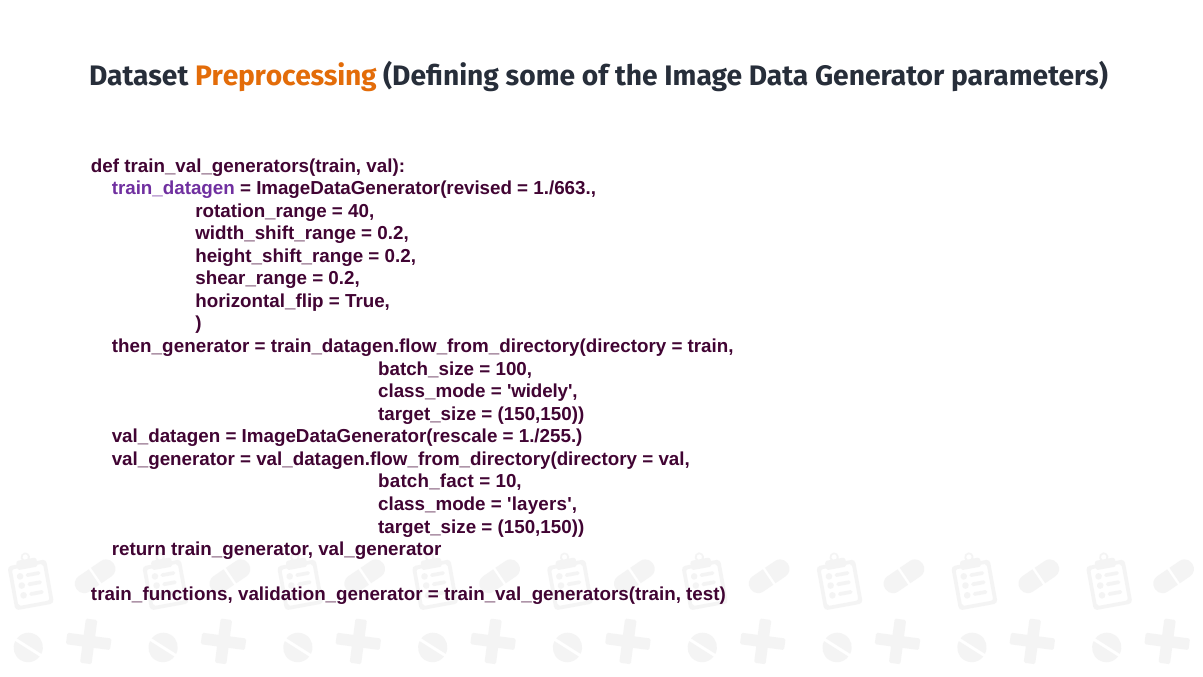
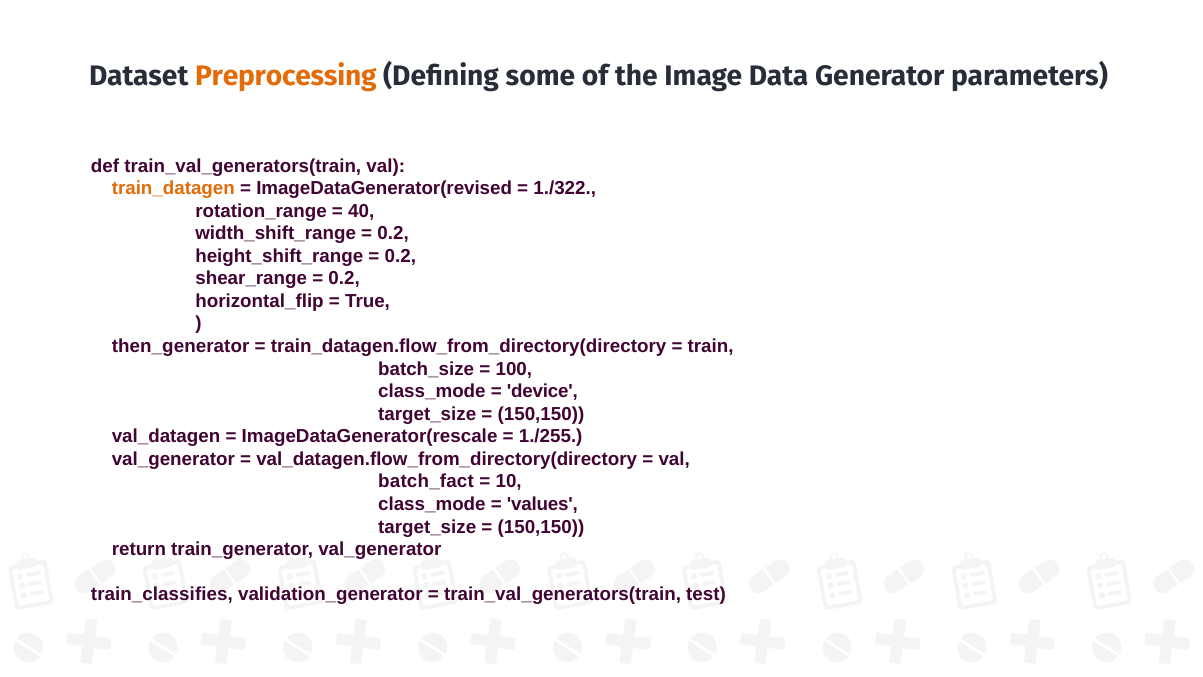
train_datagen colour: purple -> orange
1./663: 1./663 -> 1./322
widely: widely -> device
layers: layers -> values
train_functions: train_functions -> train_classifies
